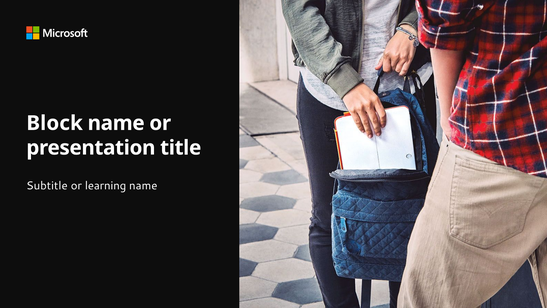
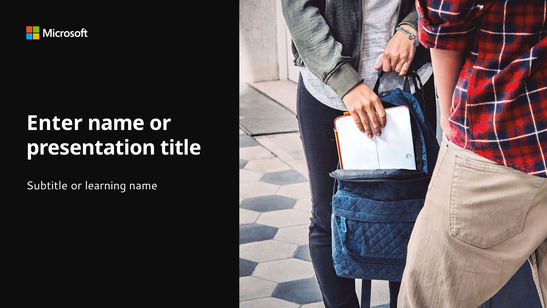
Block: Block -> Enter
